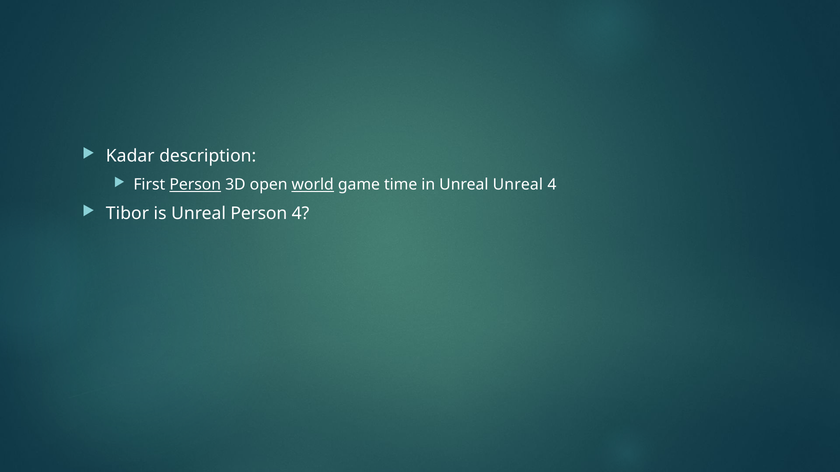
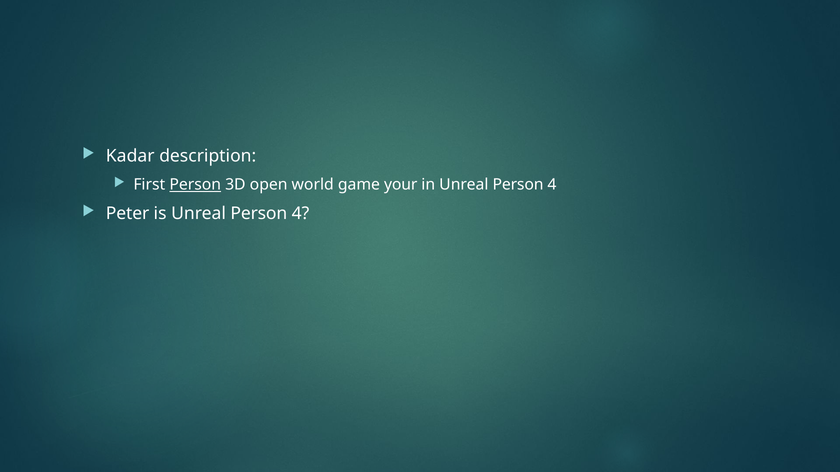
world underline: present -> none
time: time -> your
in Unreal Unreal: Unreal -> Person
Tibor: Tibor -> Peter
